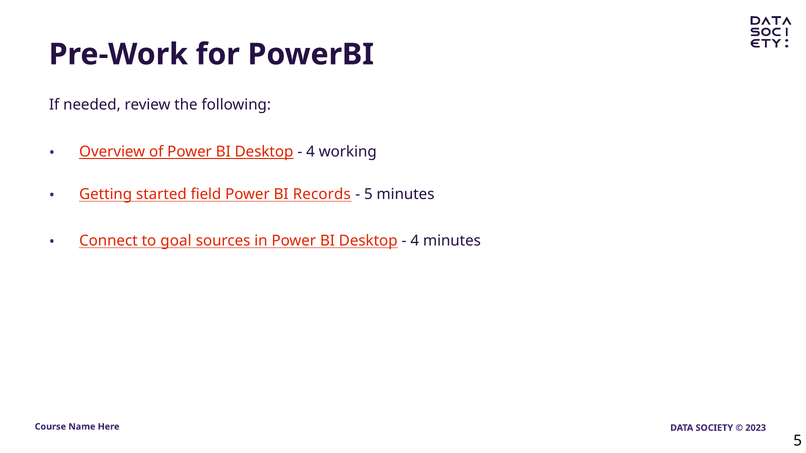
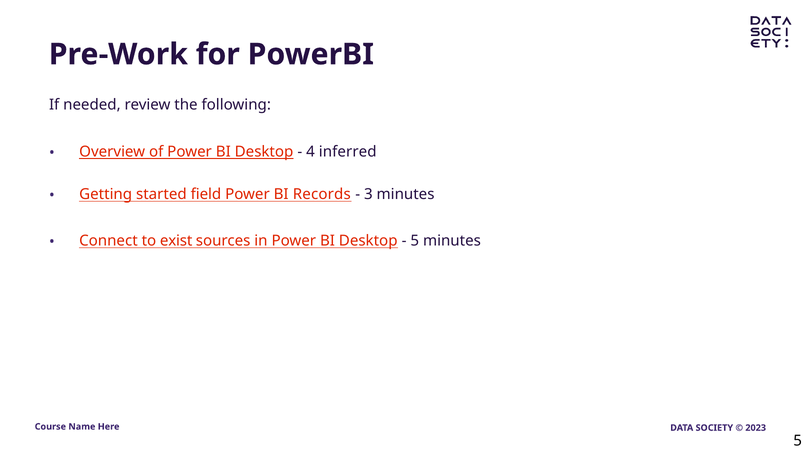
working: working -> inferred
5 at (368, 194): 5 -> 3
goal: goal -> exist
4 at (415, 241): 4 -> 5
